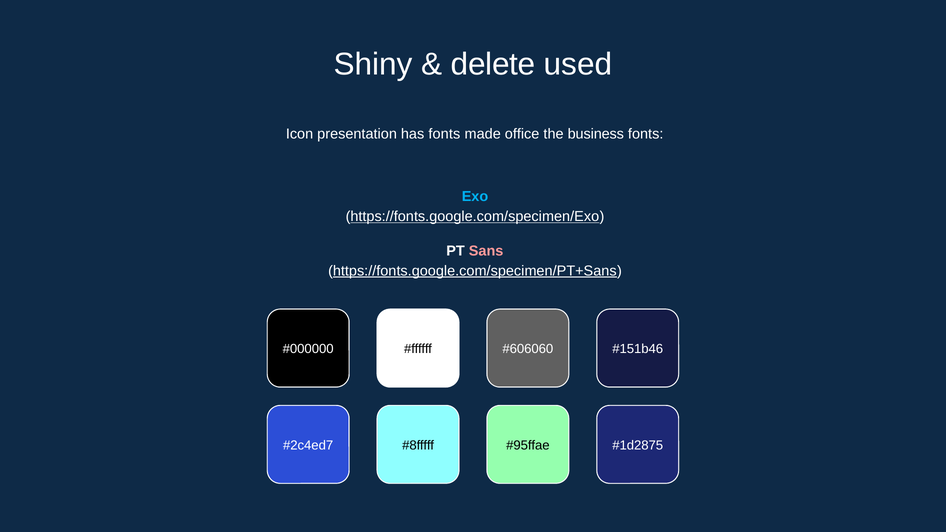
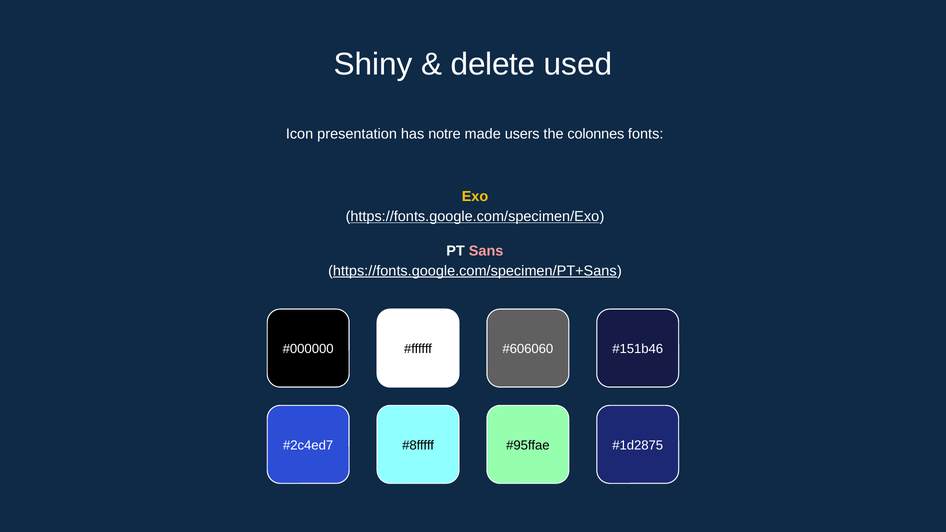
has fonts: fonts -> notre
office: office -> users
business: business -> colonnes
Exo colour: light blue -> yellow
